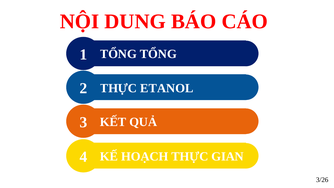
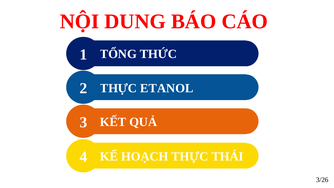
TỔNG TỔNG: TỔNG -> THỨC
GIAN: GIAN -> THÁI
